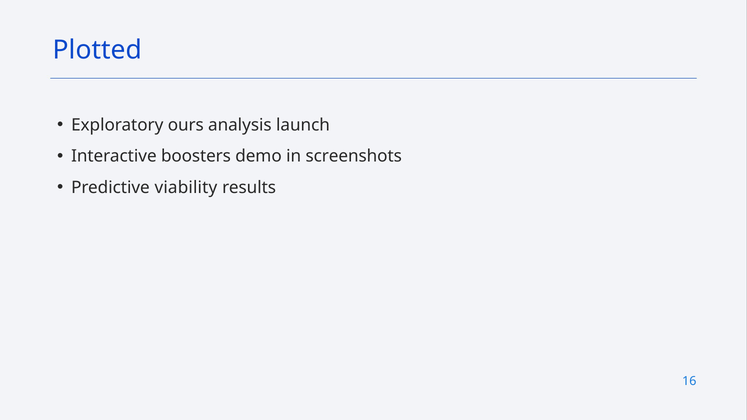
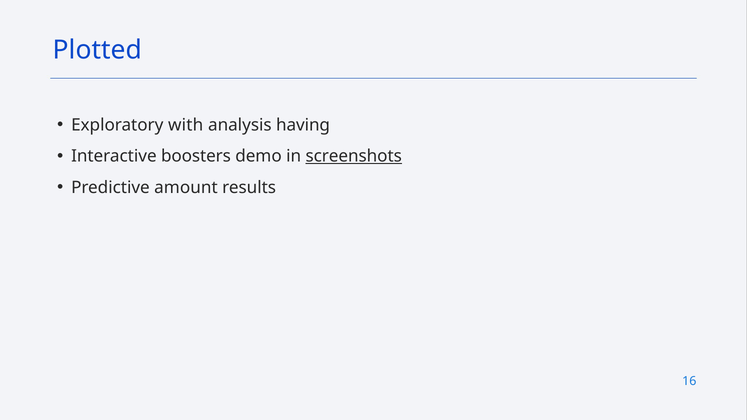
ours: ours -> with
launch: launch -> having
screenshots underline: none -> present
viability: viability -> amount
